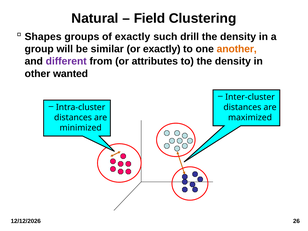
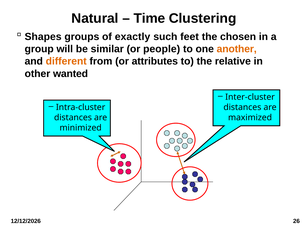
Field: Field -> Time
drill: drill -> feet
density at (238, 37): density -> chosen
or exactly: exactly -> people
different colour: purple -> orange
to the density: density -> relative
